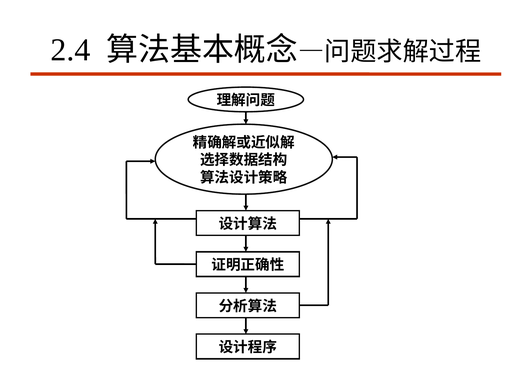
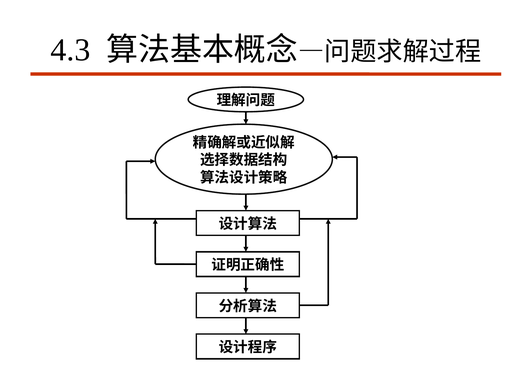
2.4: 2.4 -> 4.3
